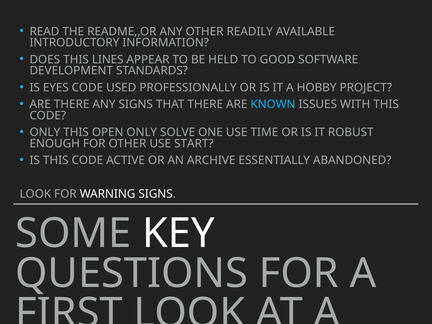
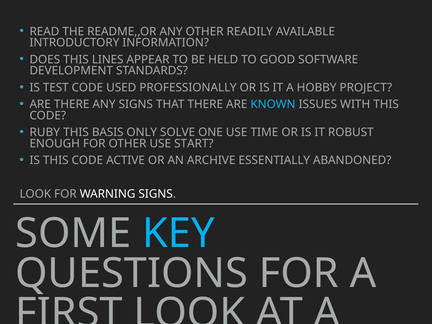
EYES: EYES -> TEST
ONLY at (45, 132): ONLY -> RUBY
OPEN: OPEN -> BASIS
KEY colour: white -> light blue
